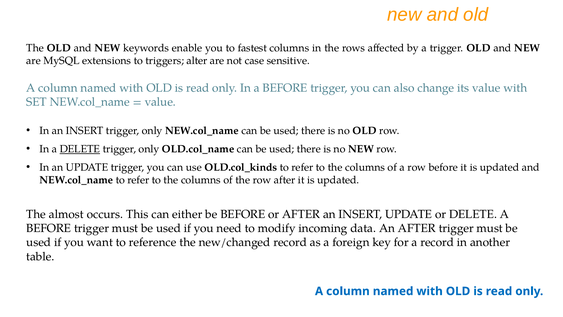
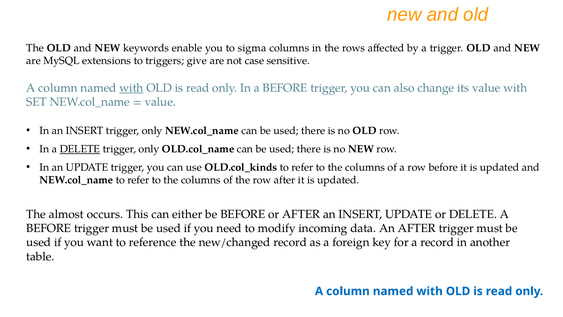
fastest: fastest -> sigma
alter: alter -> give
with at (131, 88) underline: none -> present
